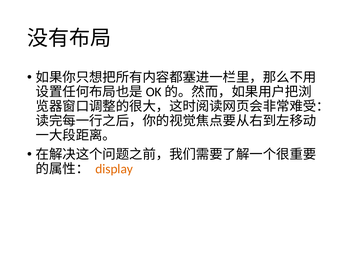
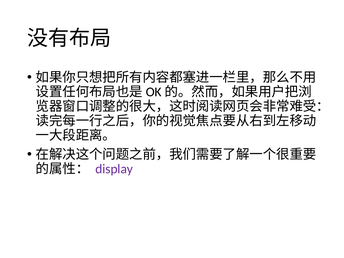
display colour: orange -> purple
